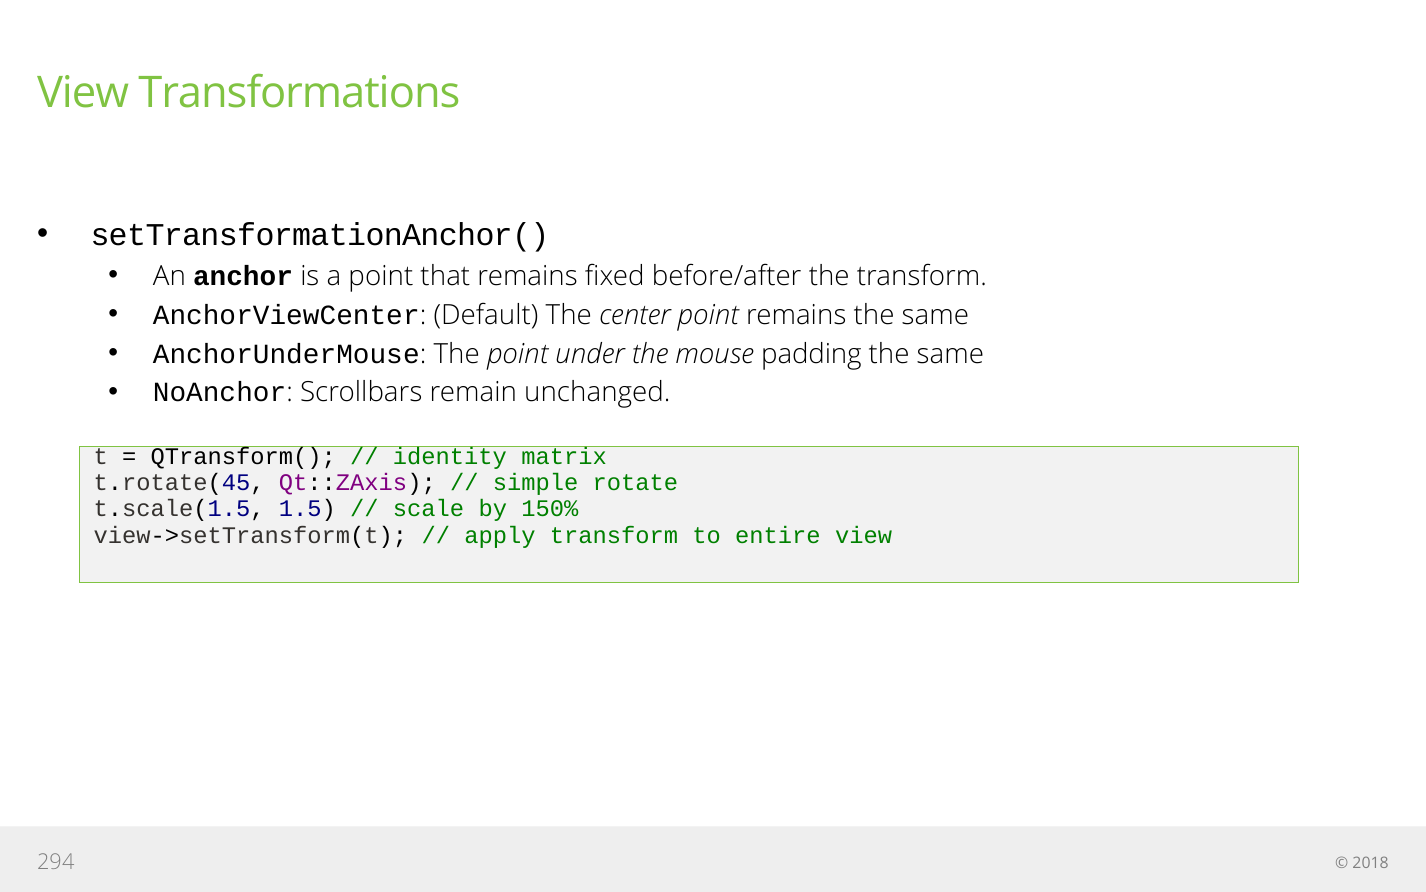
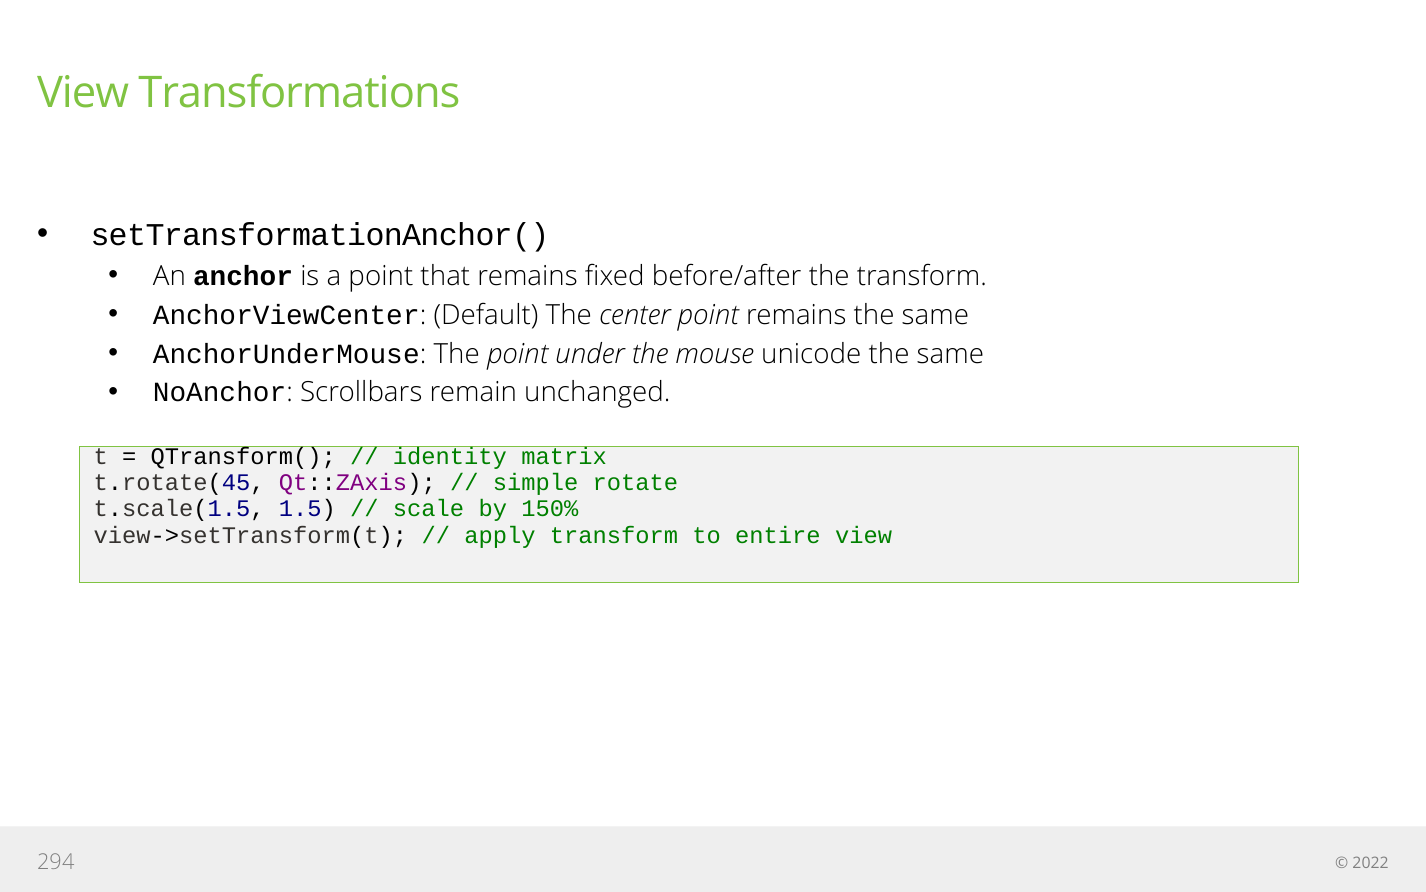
padding: padding -> unicode
2018: 2018 -> 2022
